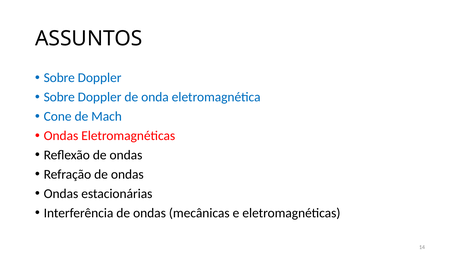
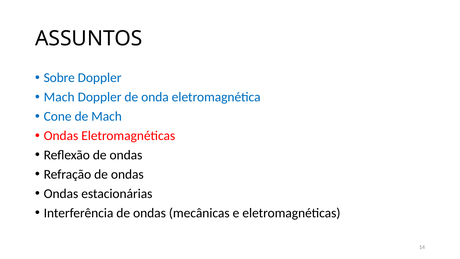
Sobre at (59, 97): Sobre -> Mach
